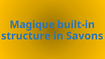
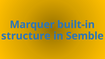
Magique: Magique -> Marquer
Savons: Savons -> Semble
